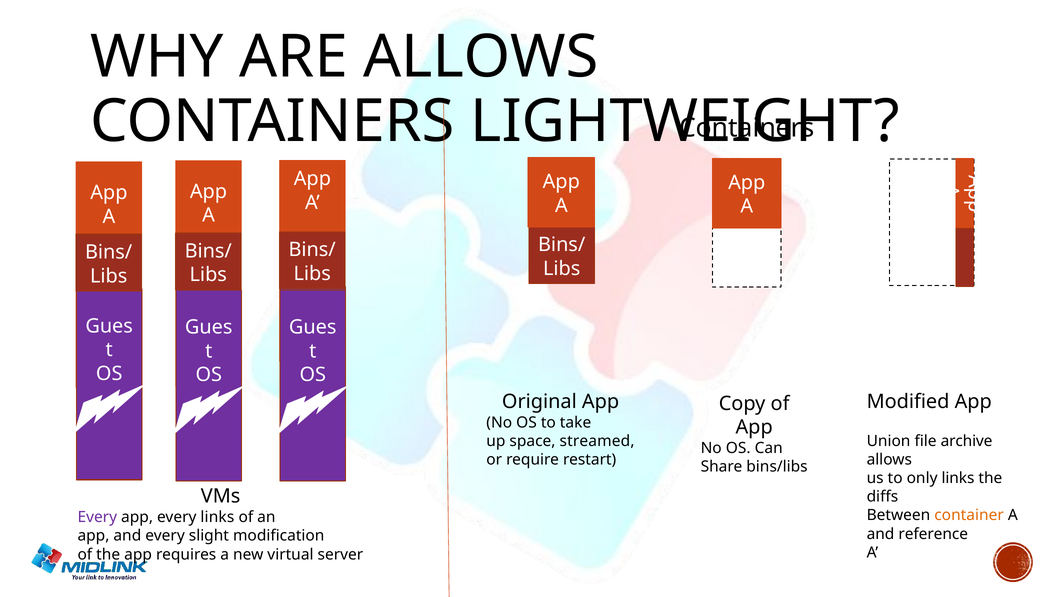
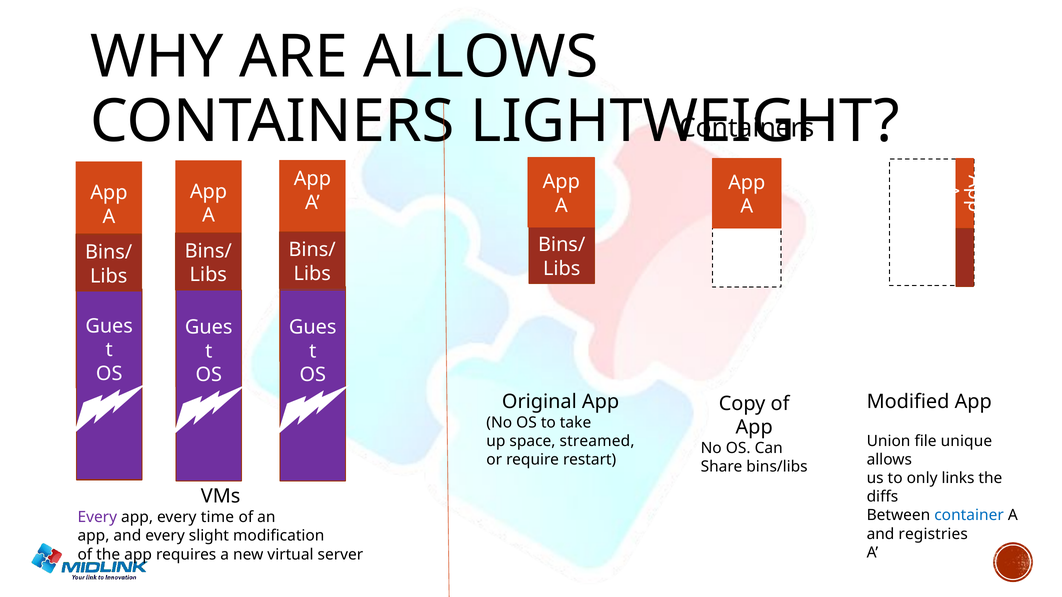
archive: archive -> unique
container colour: orange -> blue
every links: links -> time
reference: reference -> registries
